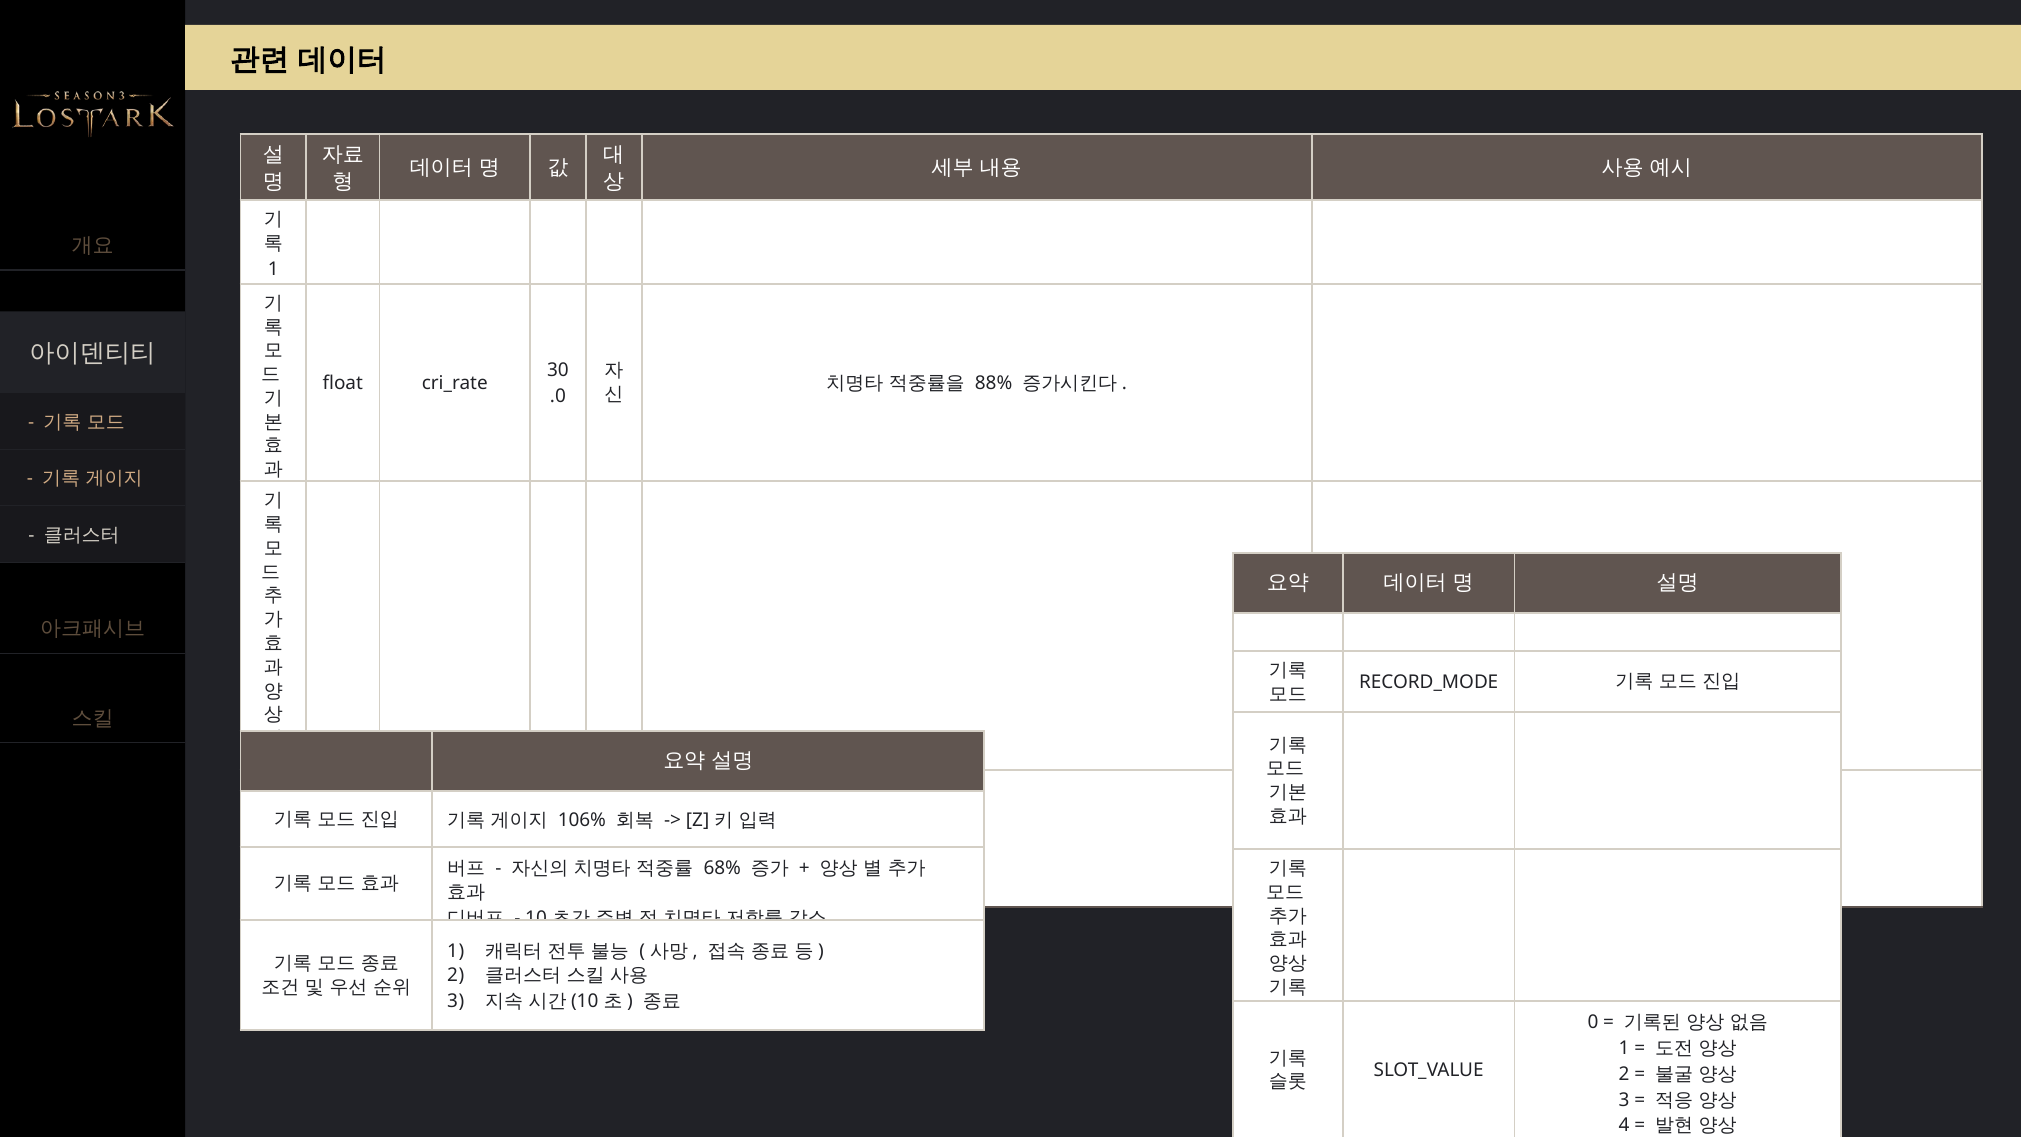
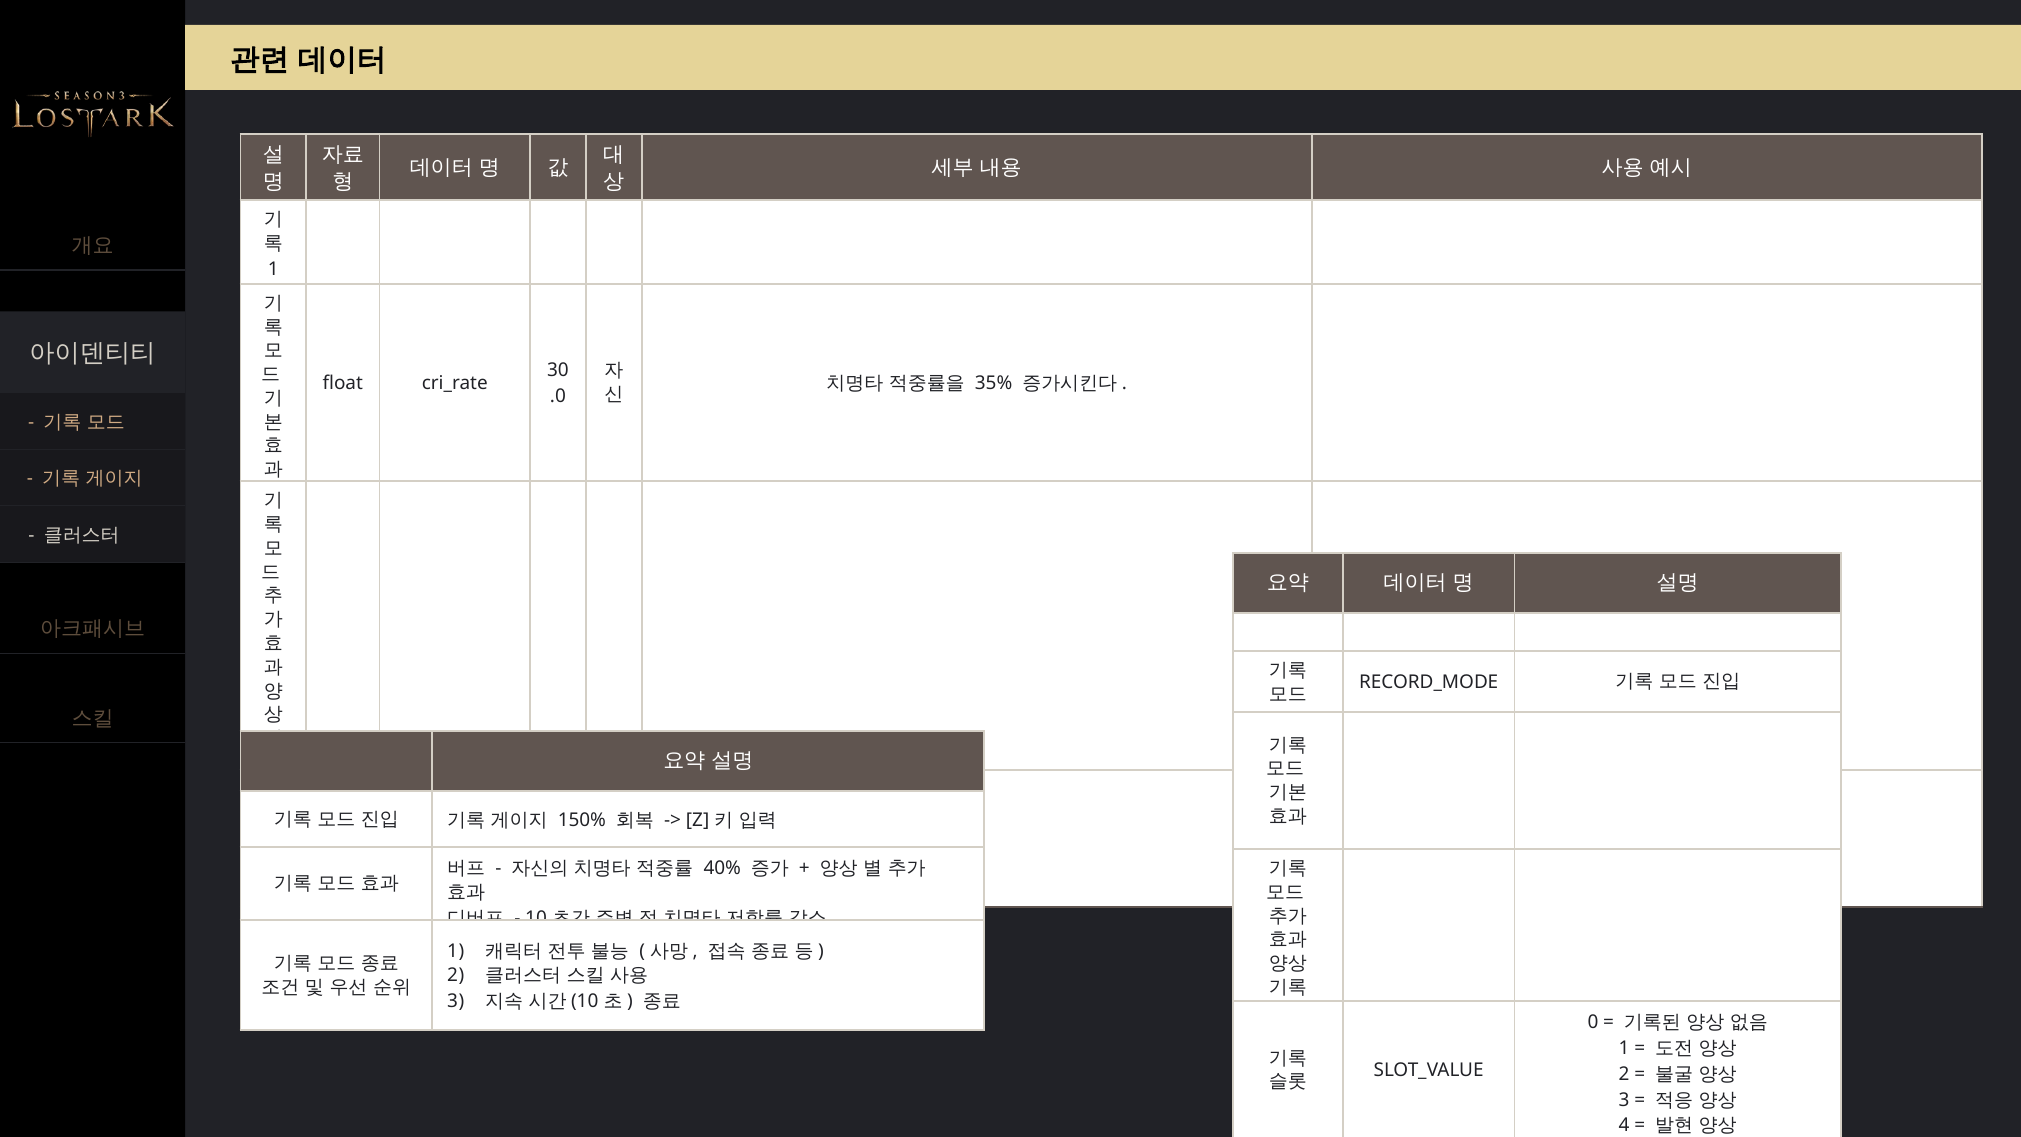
88%: 88% -> 35%
106%: 106% -> 150%
68%: 68% -> 40%
